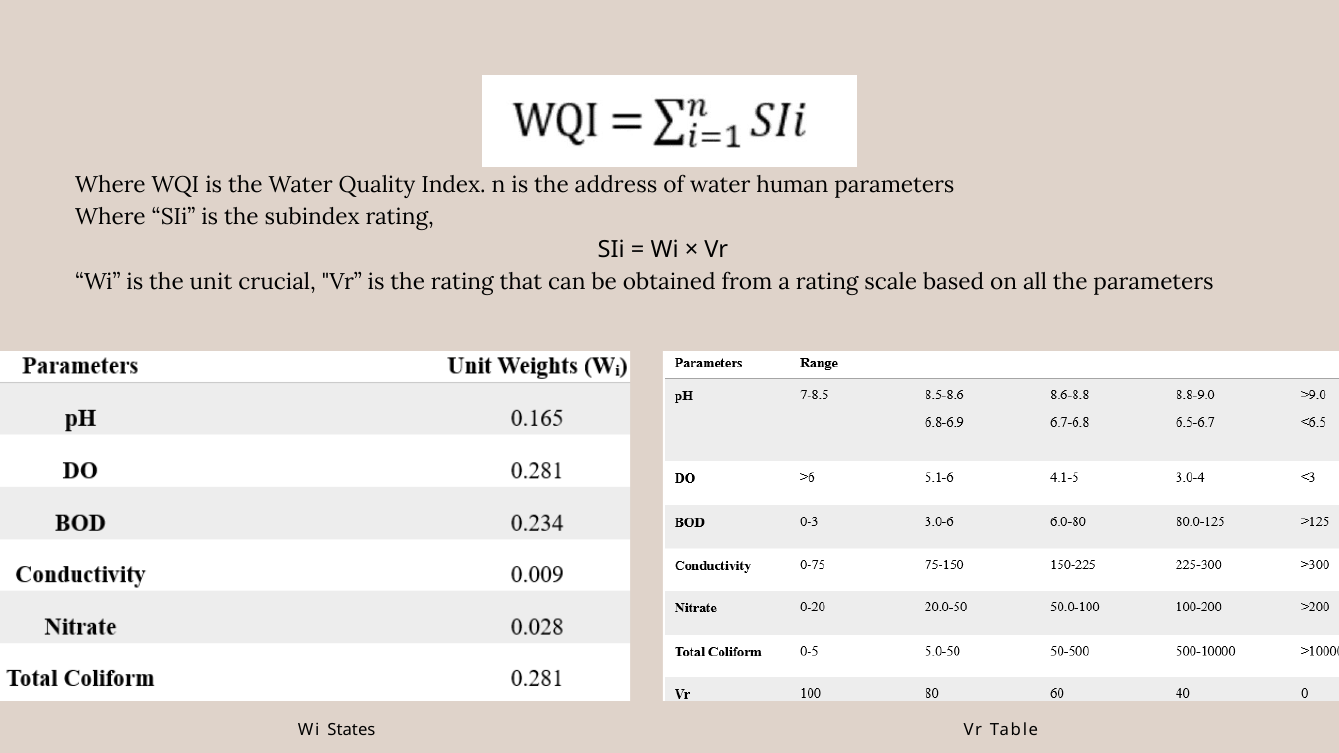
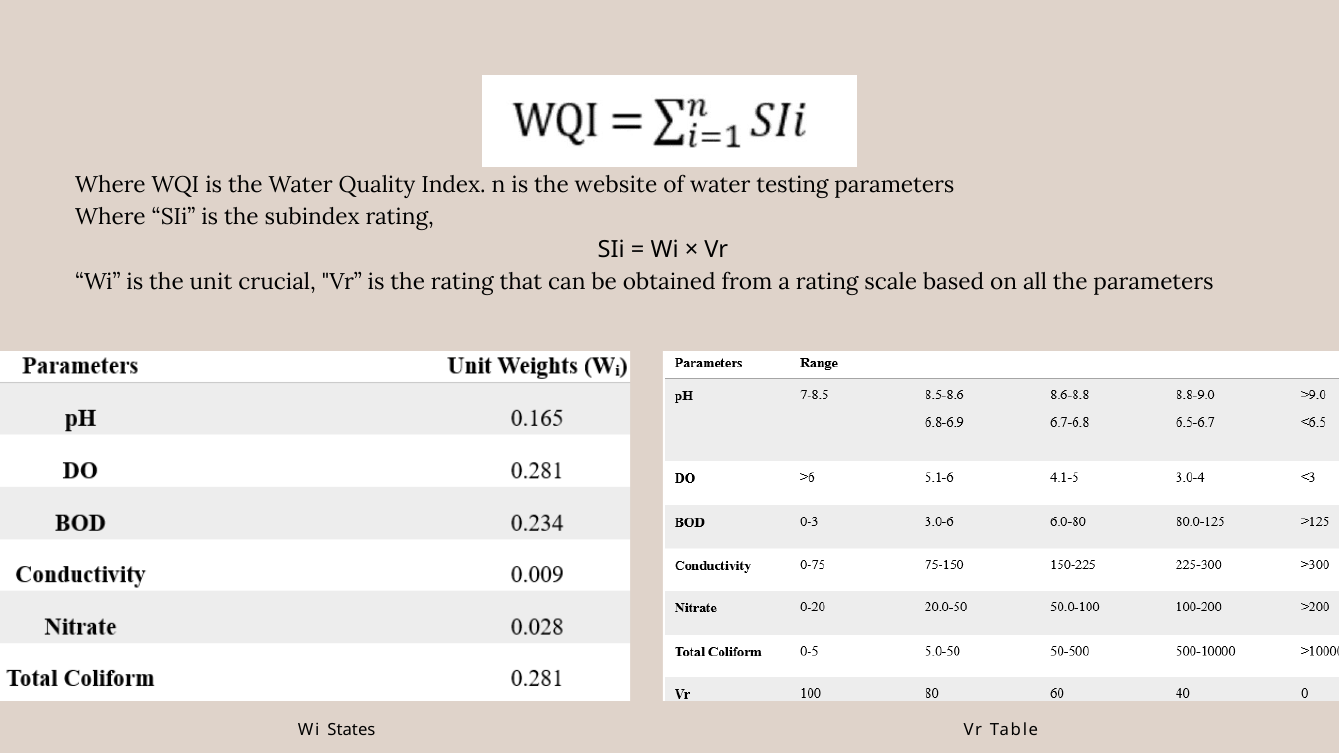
address: address -> website
human: human -> testing
